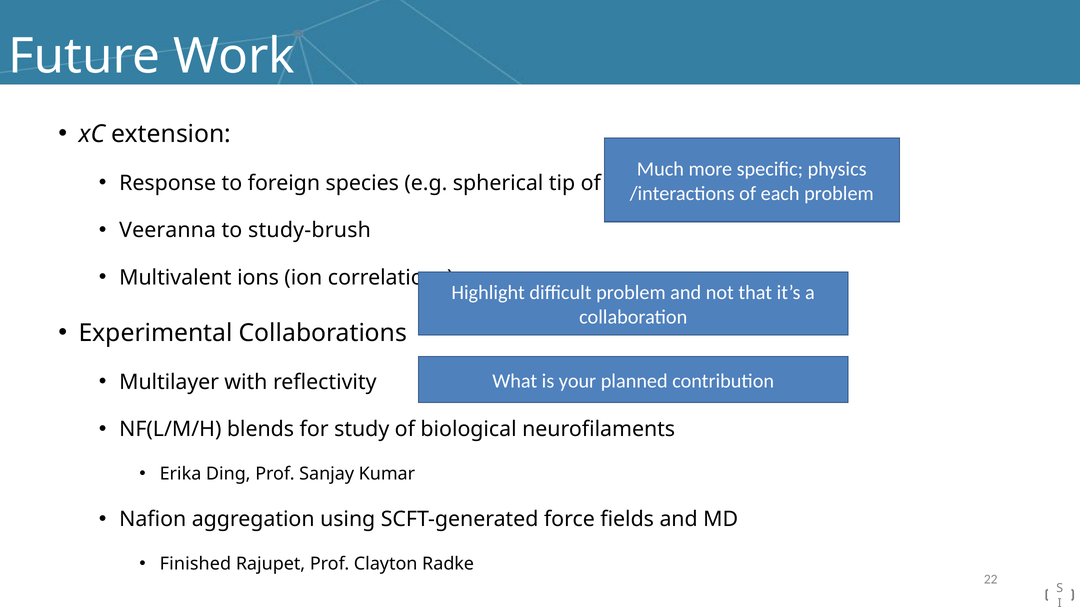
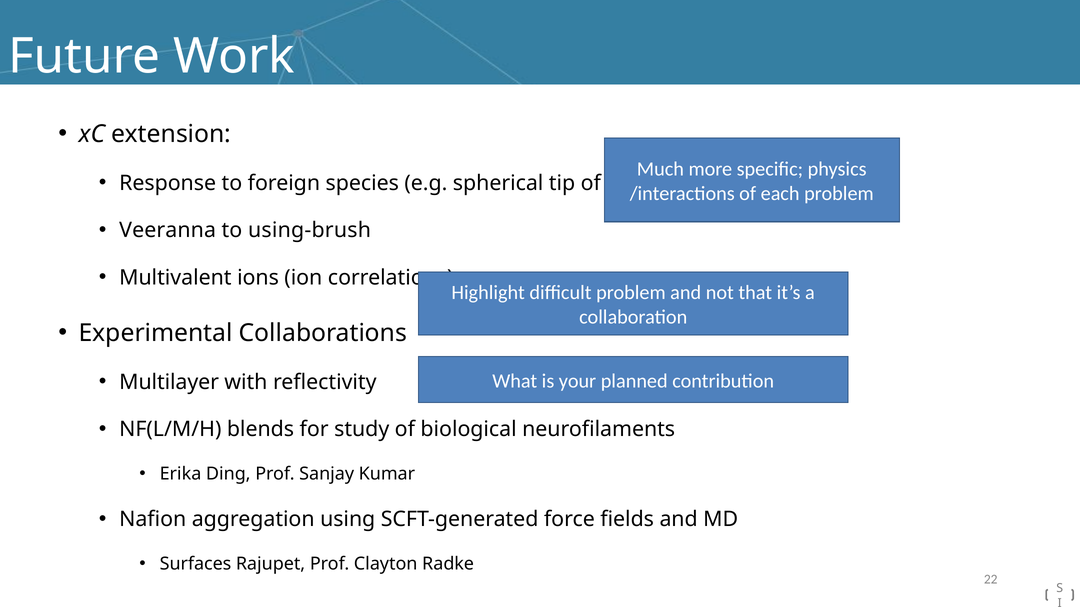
study-brush: study-brush -> using-brush
Finished: Finished -> Surfaces
